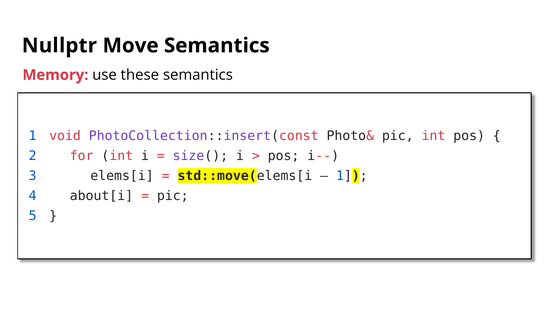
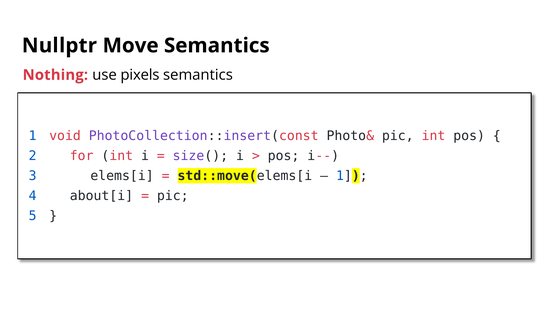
Memory: Memory -> Nothing
these: these -> pixels
